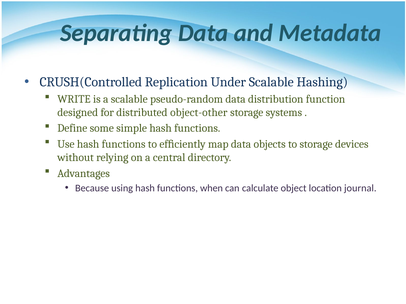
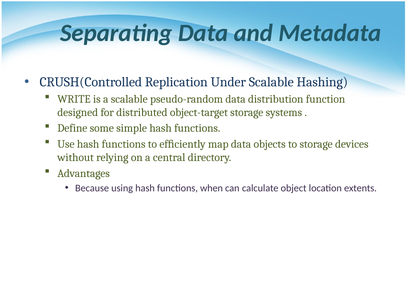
object-other: object-other -> object-target
journal: journal -> extents
